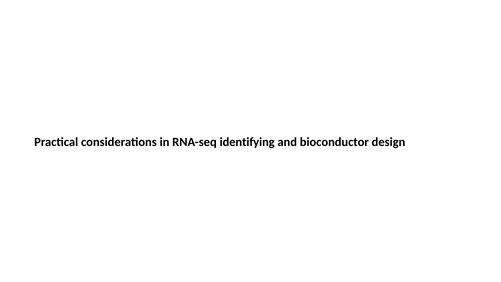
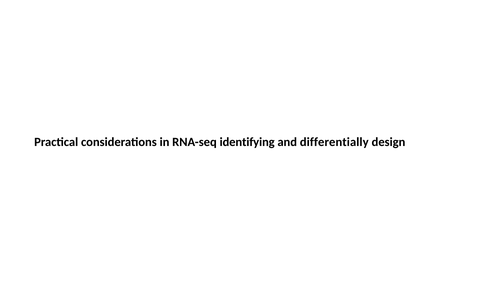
bioconductor: bioconductor -> differentially
